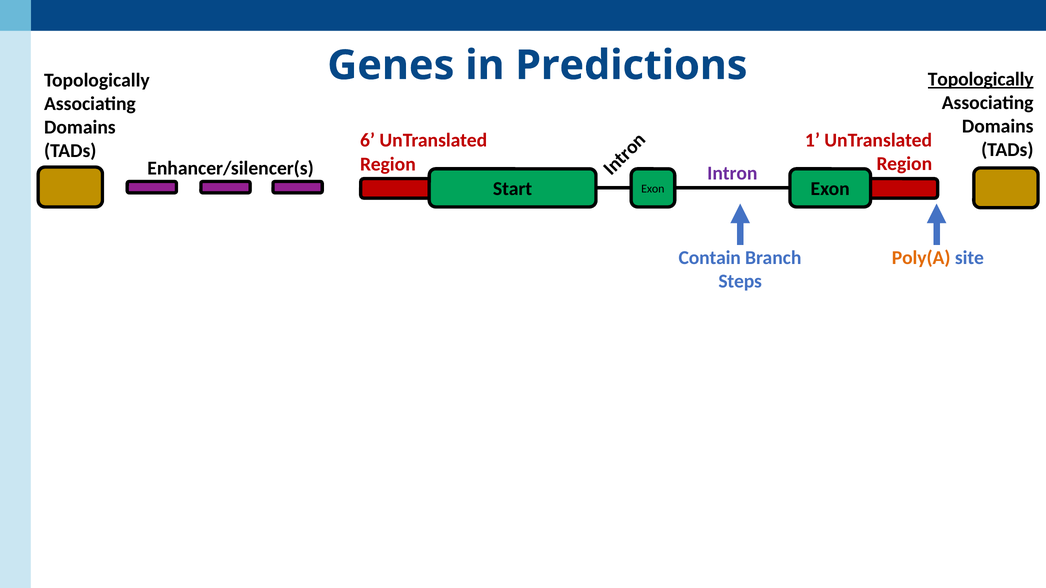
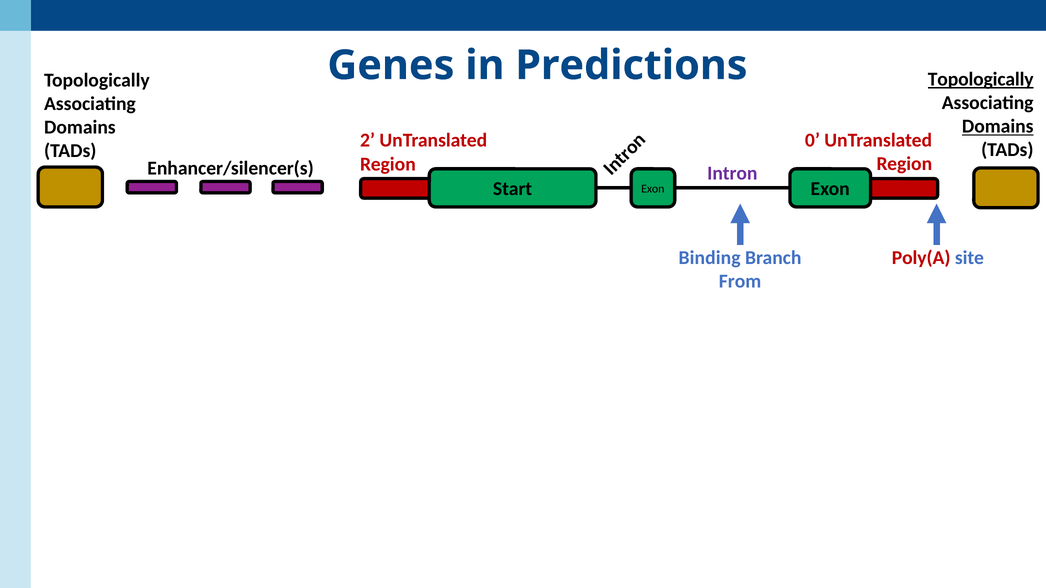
Domains at (998, 126) underline: none -> present
1: 1 -> 0
6: 6 -> 2
Contain: Contain -> Binding
Poly(A colour: orange -> red
Steps: Steps -> From
